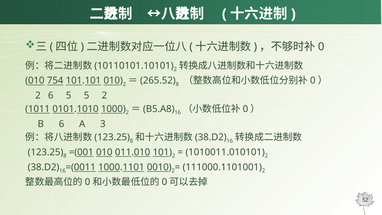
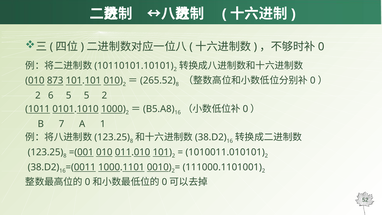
754: 754 -> 873
B 6: 6 -> 7
3: 3 -> 1
